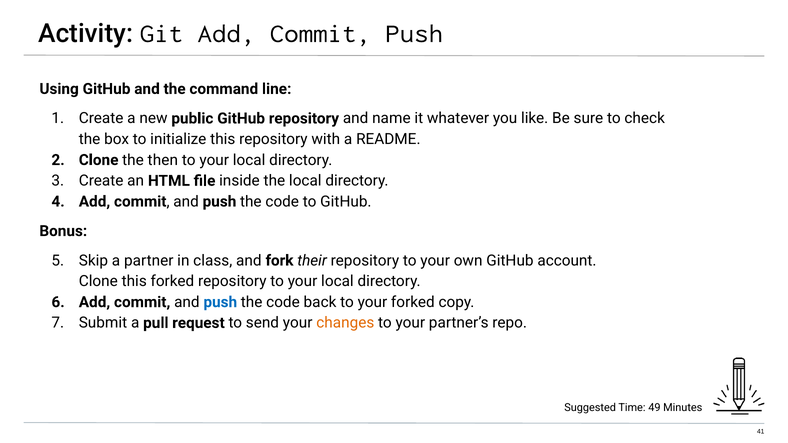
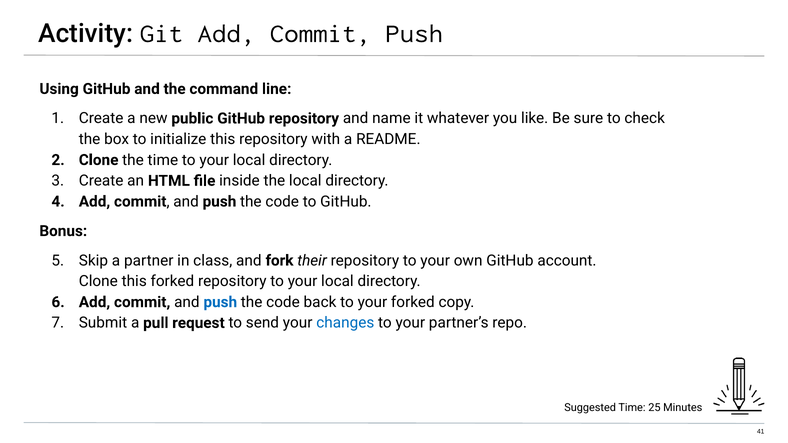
the then: then -> time
changes colour: orange -> blue
49: 49 -> 25
